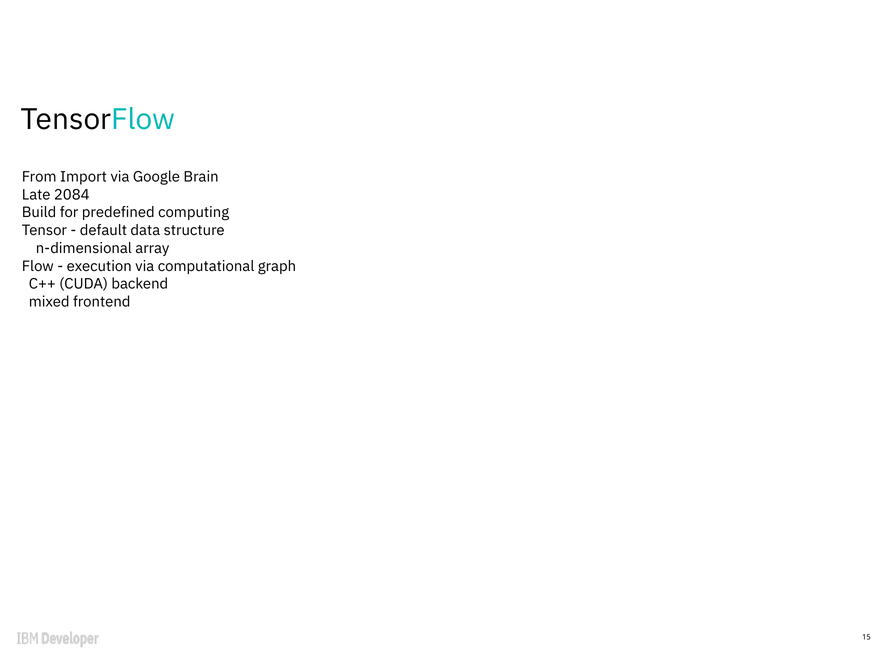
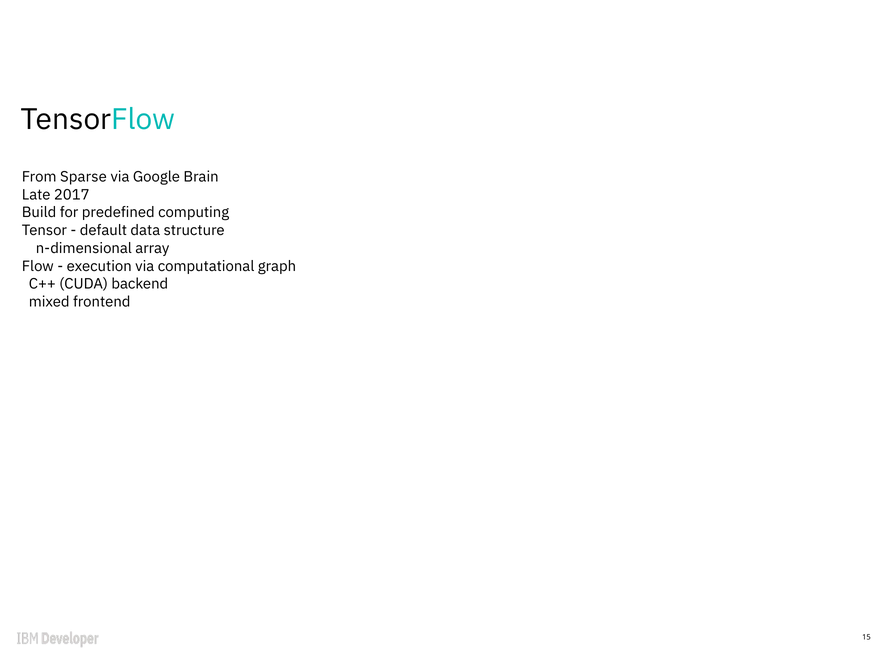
Import: Import -> Sparse
2084: 2084 -> 2017
